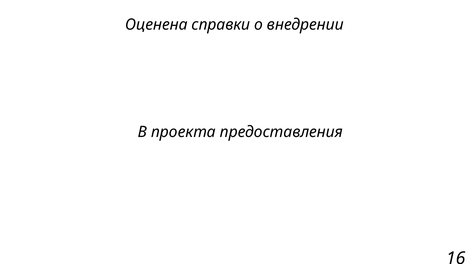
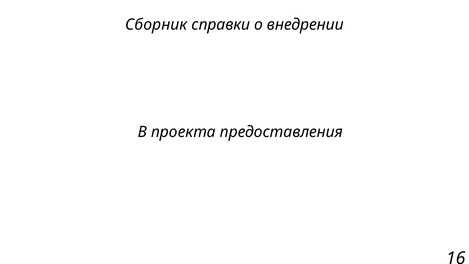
Оценена: Оценена -> Cборник
